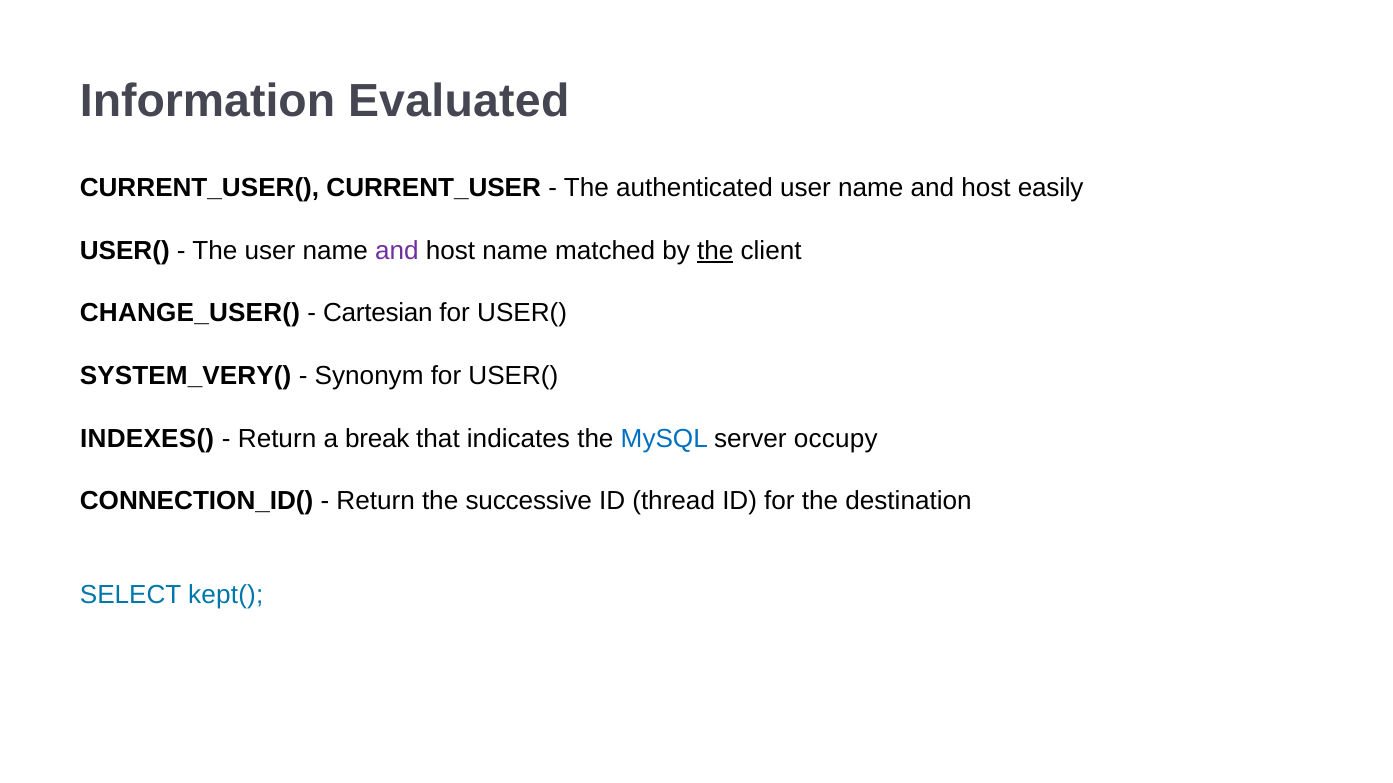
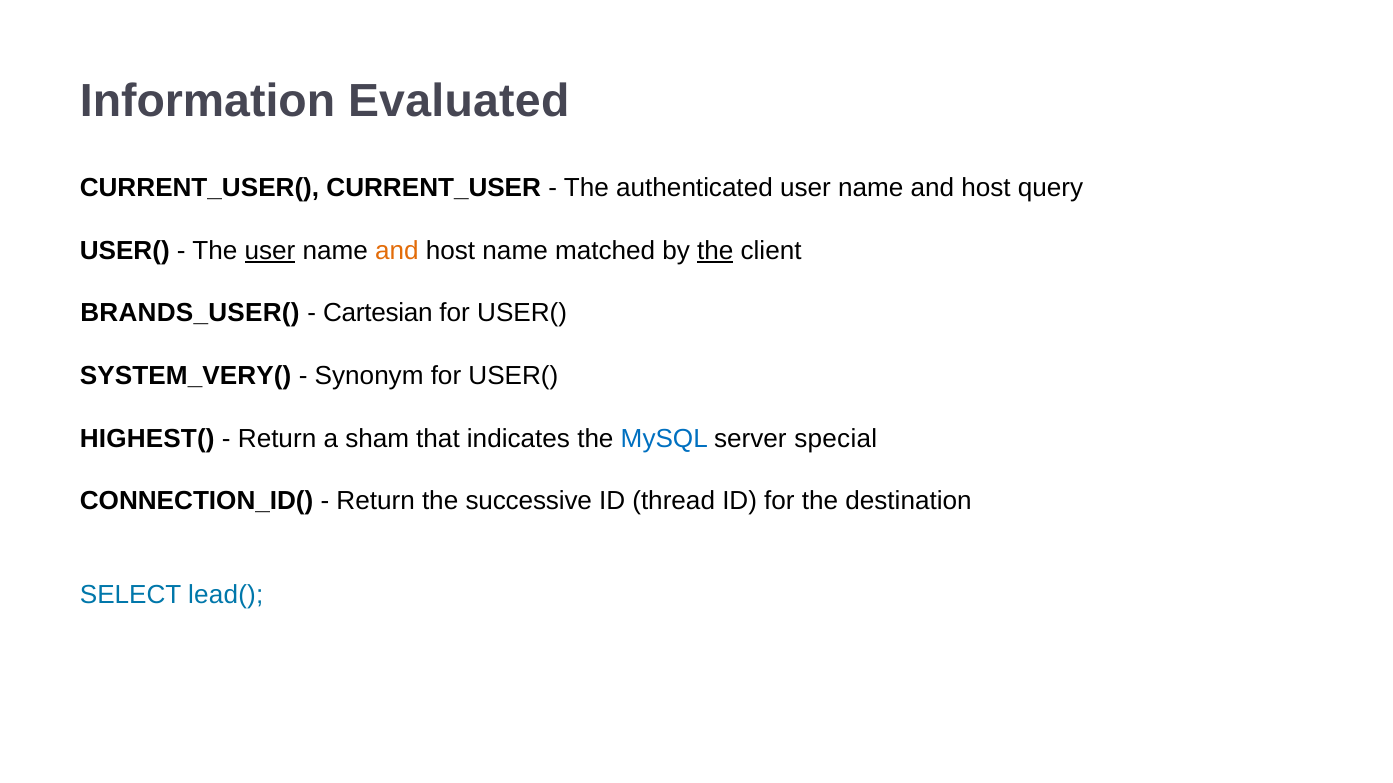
easily: easily -> query
user at (270, 251) underline: none -> present
and at (397, 251) colour: purple -> orange
CHANGE_USER(: CHANGE_USER( -> BRANDS_USER(
INDEXES(: INDEXES( -> HIGHEST(
break: break -> sham
occupy: occupy -> special
kept(: kept( -> lead(
